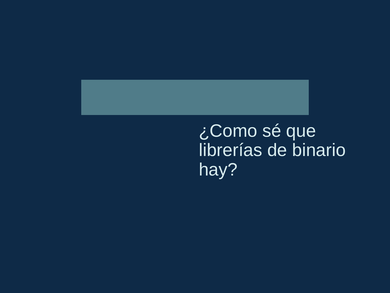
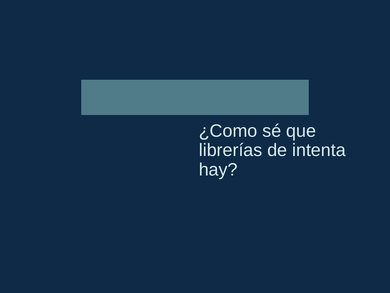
binario: binario -> intenta
